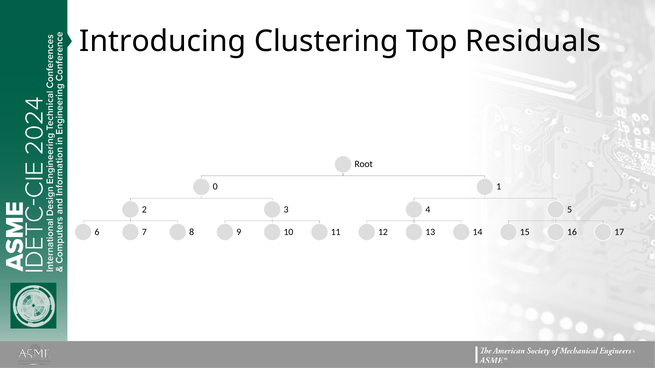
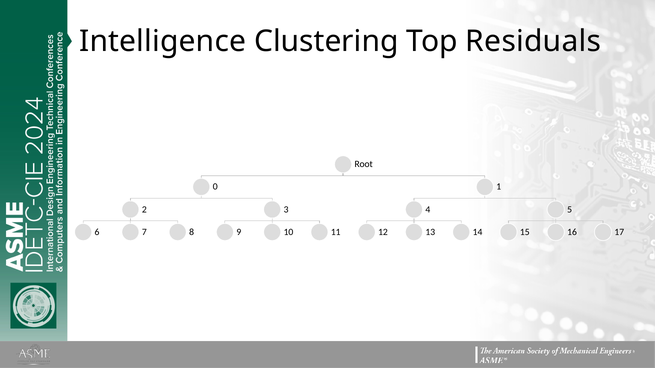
Introducing: Introducing -> Intelligence
